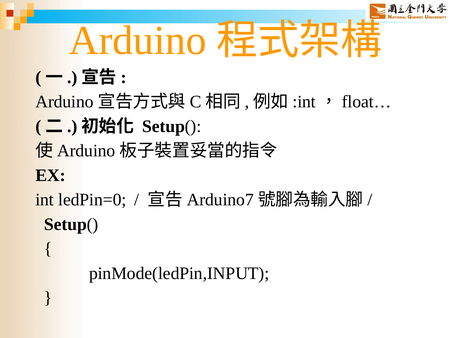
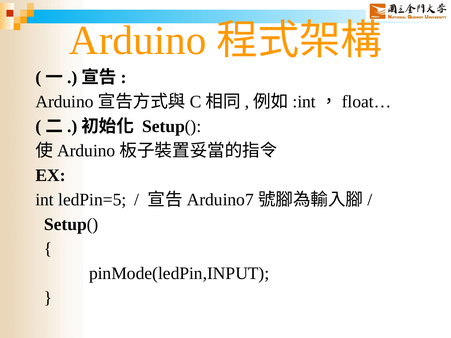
ledPin=0: ledPin=0 -> ledPin=5
